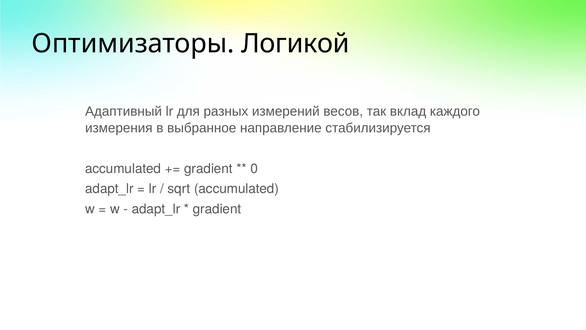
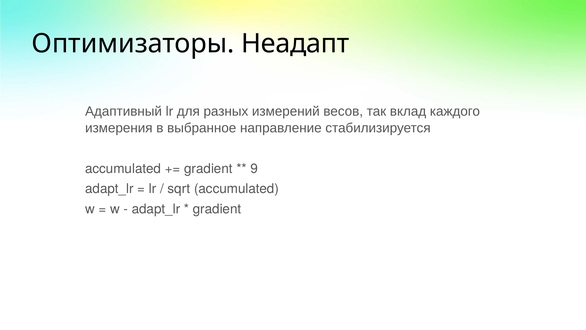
Логикой: Логикой -> Неадапт
0: 0 -> 9
